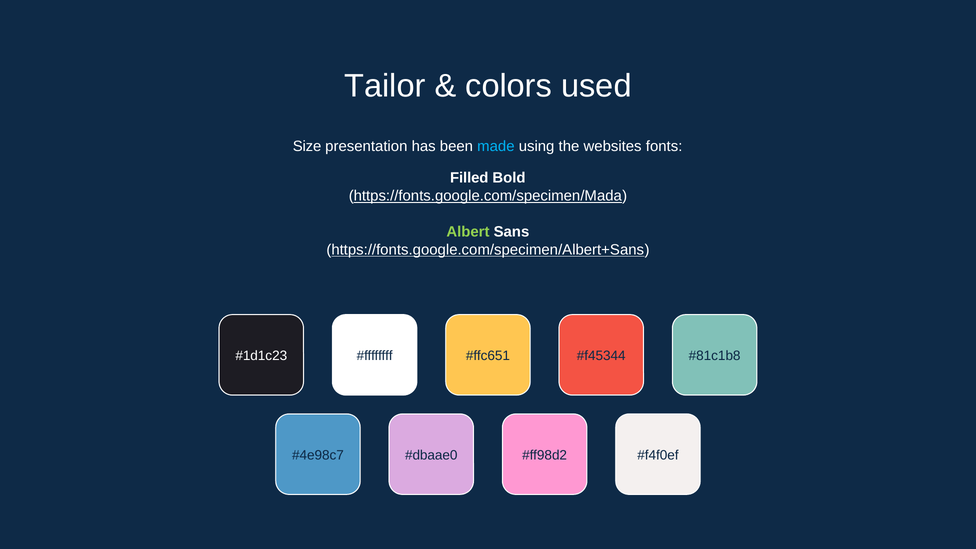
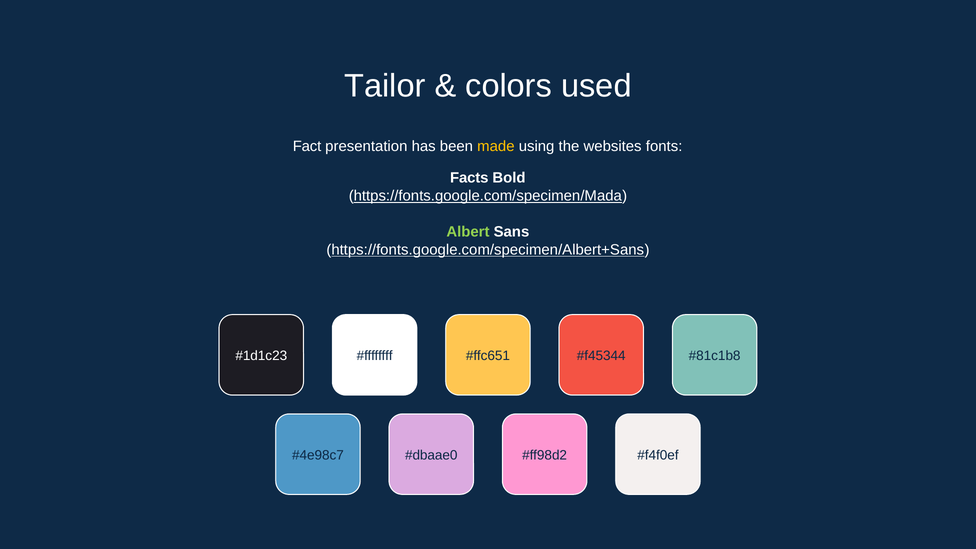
Size: Size -> Fact
made colour: light blue -> yellow
Filled: Filled -> Facts
